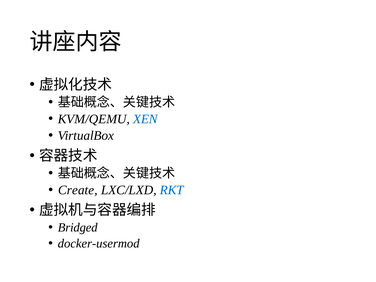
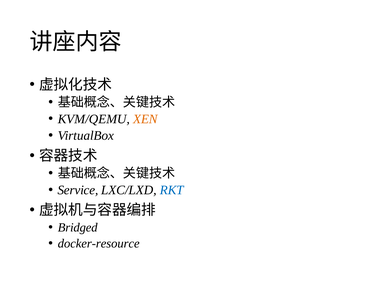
XEN colour: blue -> orange
Create: Create -> Service
docker-usermod: docker-usermod -> docker-resource
